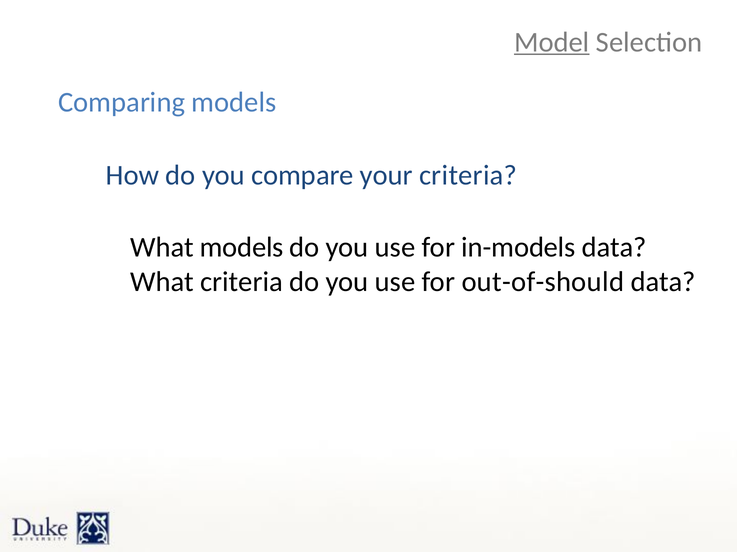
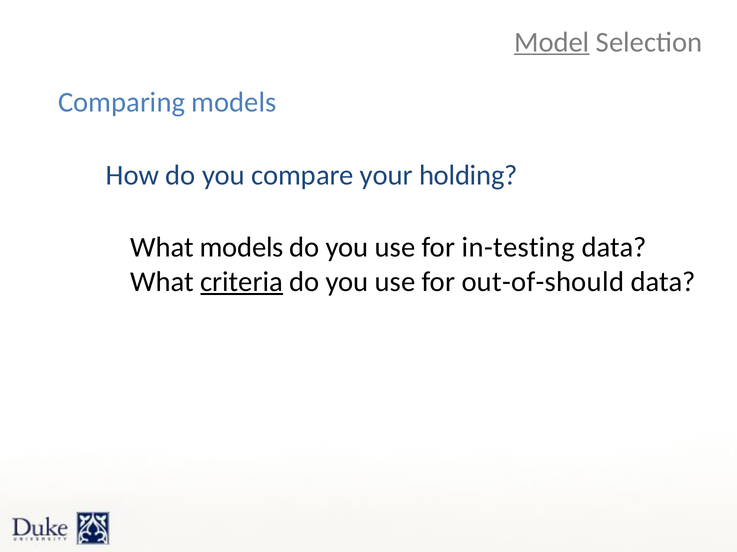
your criteria: criteria -> holding
in-models: in-models -> in-testing
criteria at (242, 282) underline: none -> present
